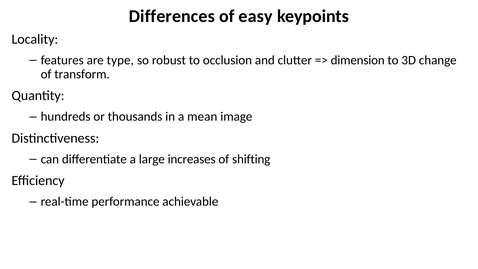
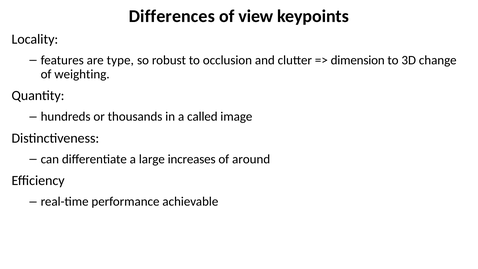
easy: easy -> view
transform: transform -> weighting
mean: mean -> called
shifting: shifting -> around
